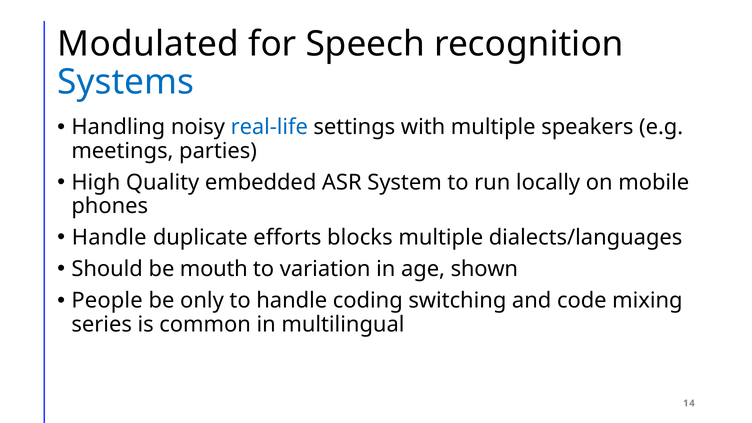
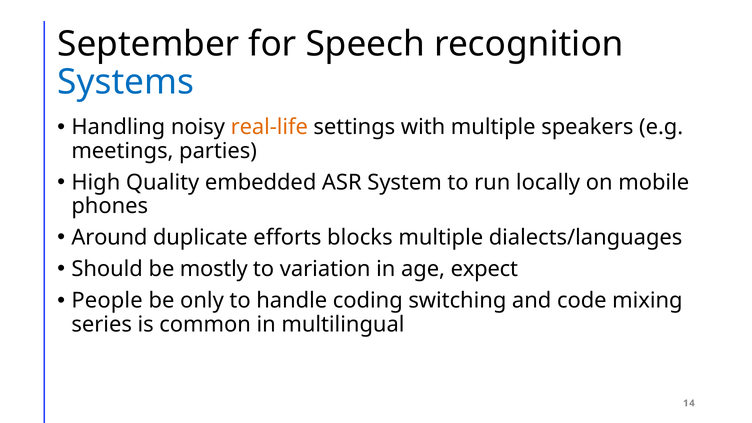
Modulated: Modulated -> September
real-life colour: blue -> orange
Handle at (109, 238): Handle -> Around
mouth: mouth -> mostly
shown: shown -> expect
